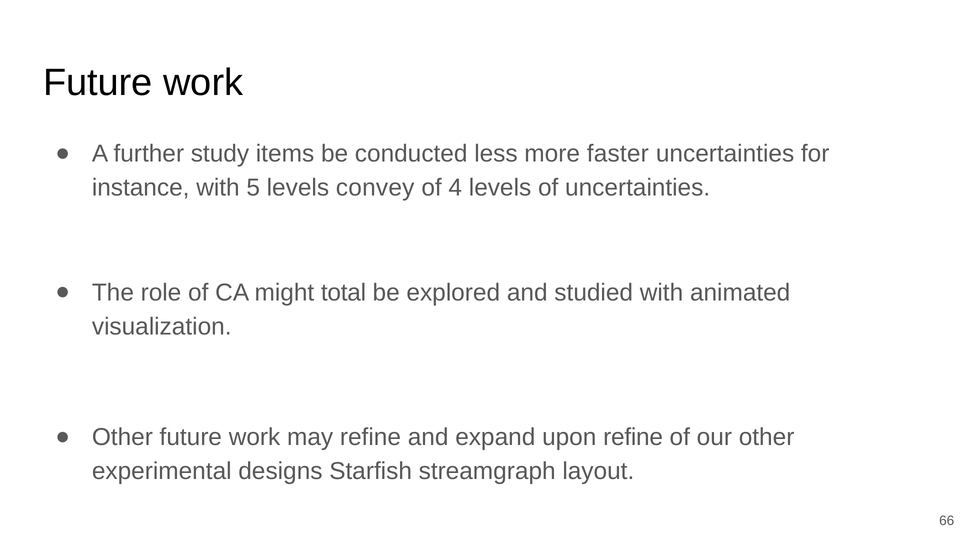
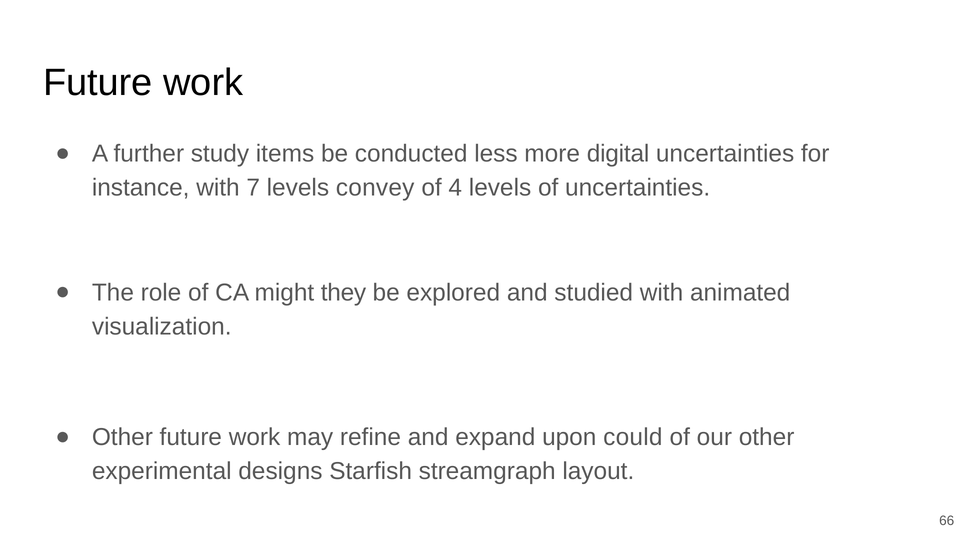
faster: faster -> digital
5: 5 -> 7
total: total -> they
upon refine: refine -> could
